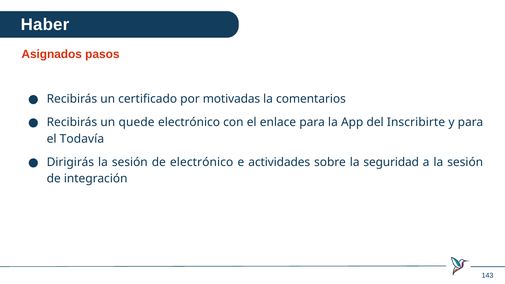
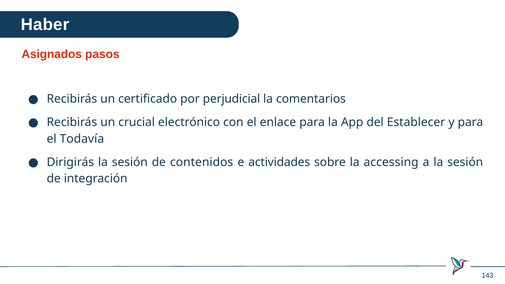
motivadas: motivadas -> perjudicial
quede: quede -> crucial
Inscribirte: Inscribirte -> Establecer
de electrónico: electrónico -> contenidos
seguridad: seguridad -> accessing
